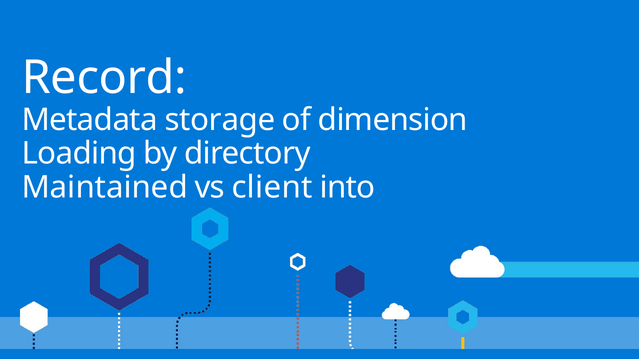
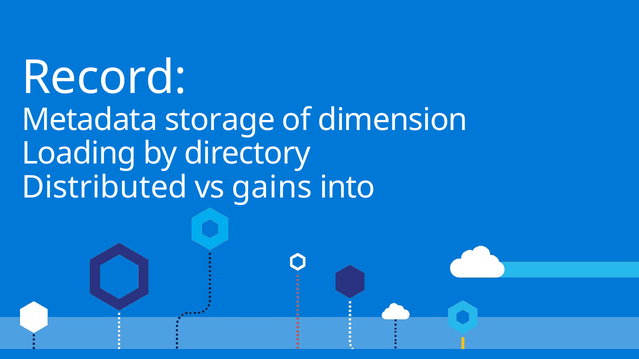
Maintained: Maintained -> Distributed
client: client -> gains
